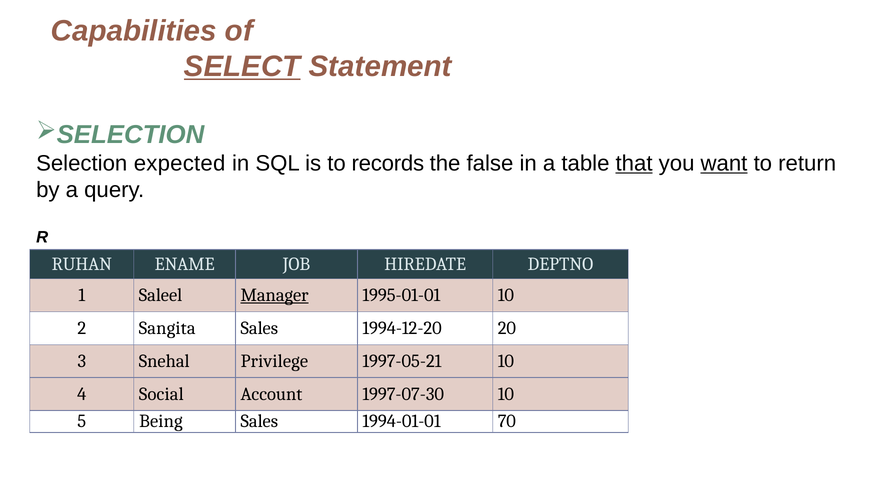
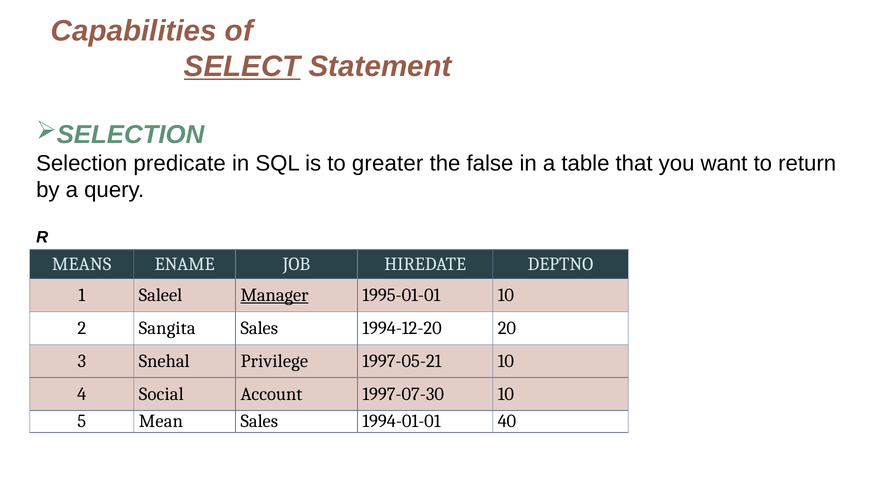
expected: expected -> predicate
records: records -> greater
that underline: present -> none
want underline: present -> none
RUHAN: RUHAN -> MEANS
Being: Being -> Mean
70: 70 -> 40
